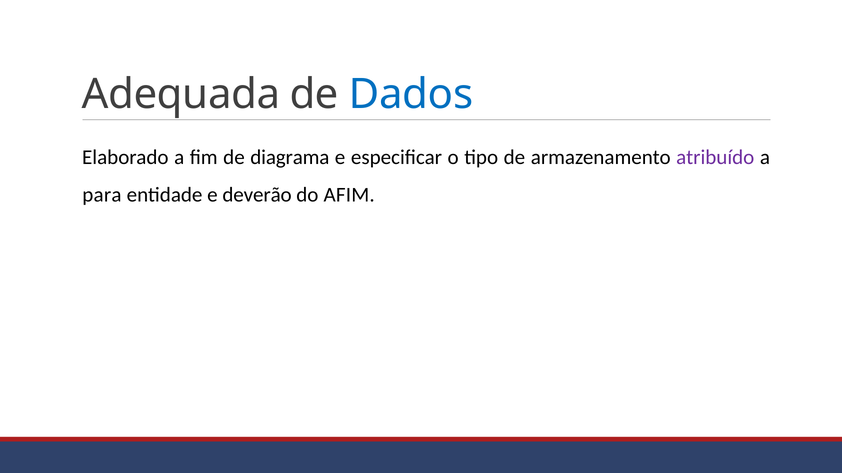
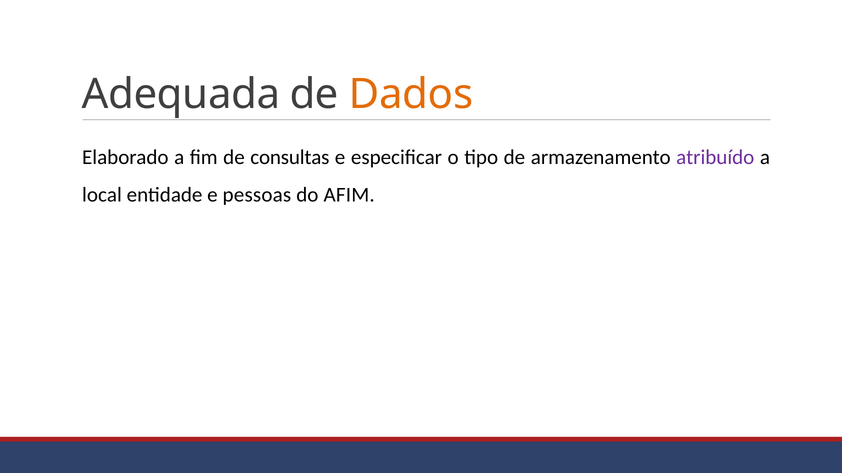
Dados colour: blue -> orange
diagrama: diagrama -> consultas
para: para -> local
deverão: deverão -> pessoas
